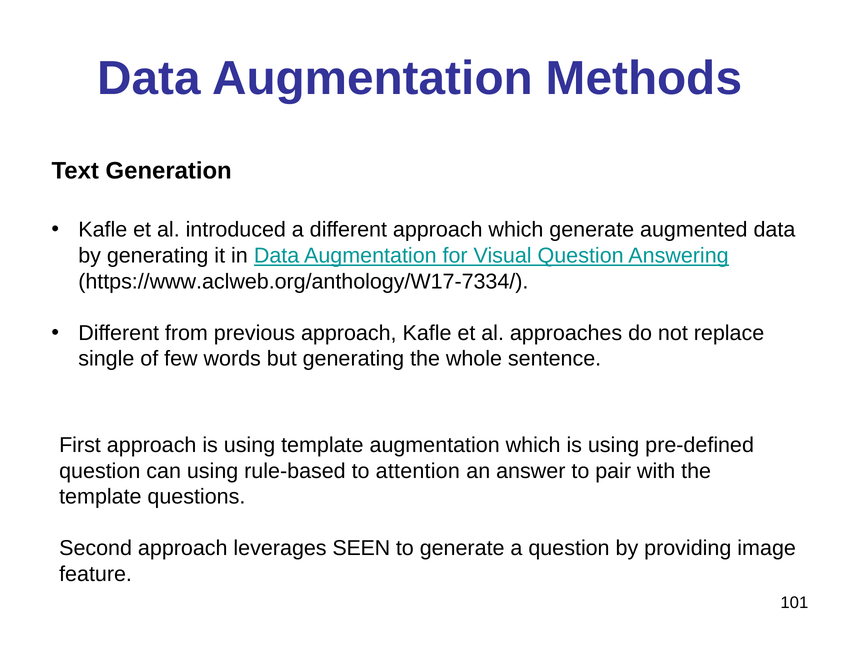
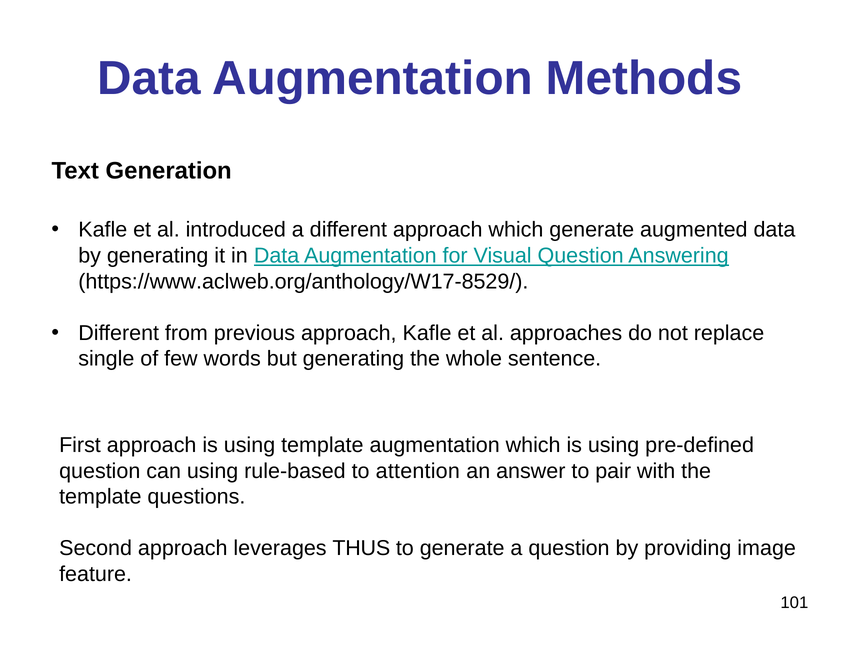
https://www.aclweb.org/anthology/W17-7334/: https://www.aclweb.org/anthology/W17-7334/ -> https://www.aclweb.org/anthology/W17-8529/
SEEN: SEEN -> THUS
